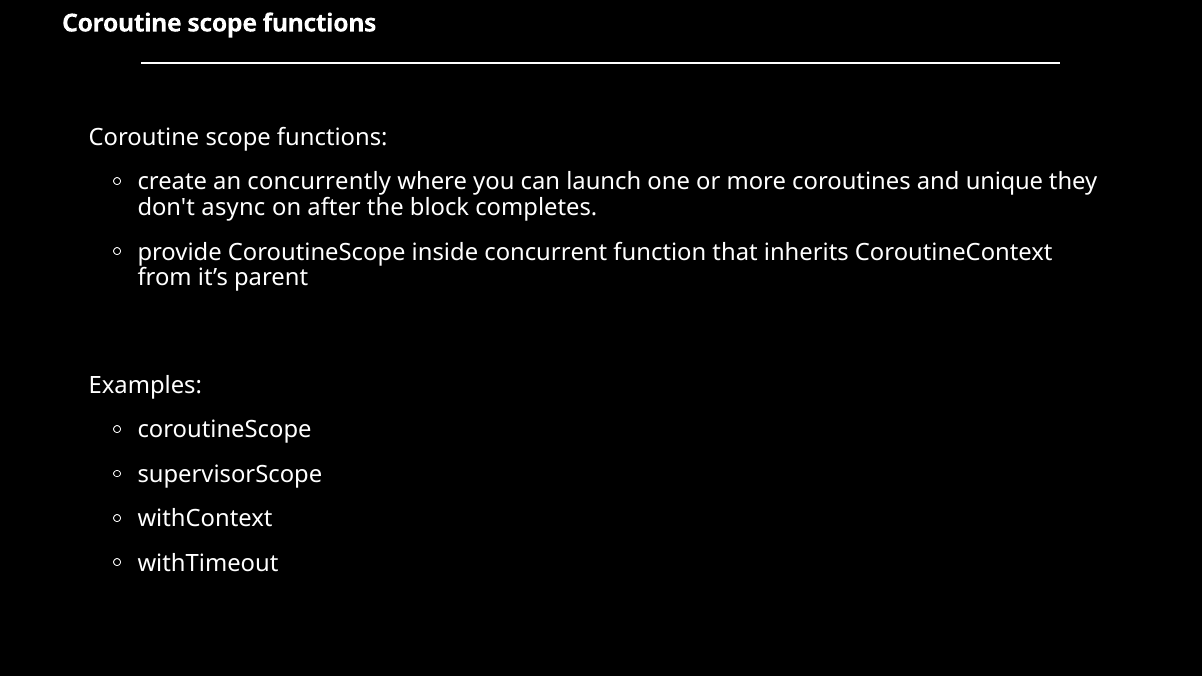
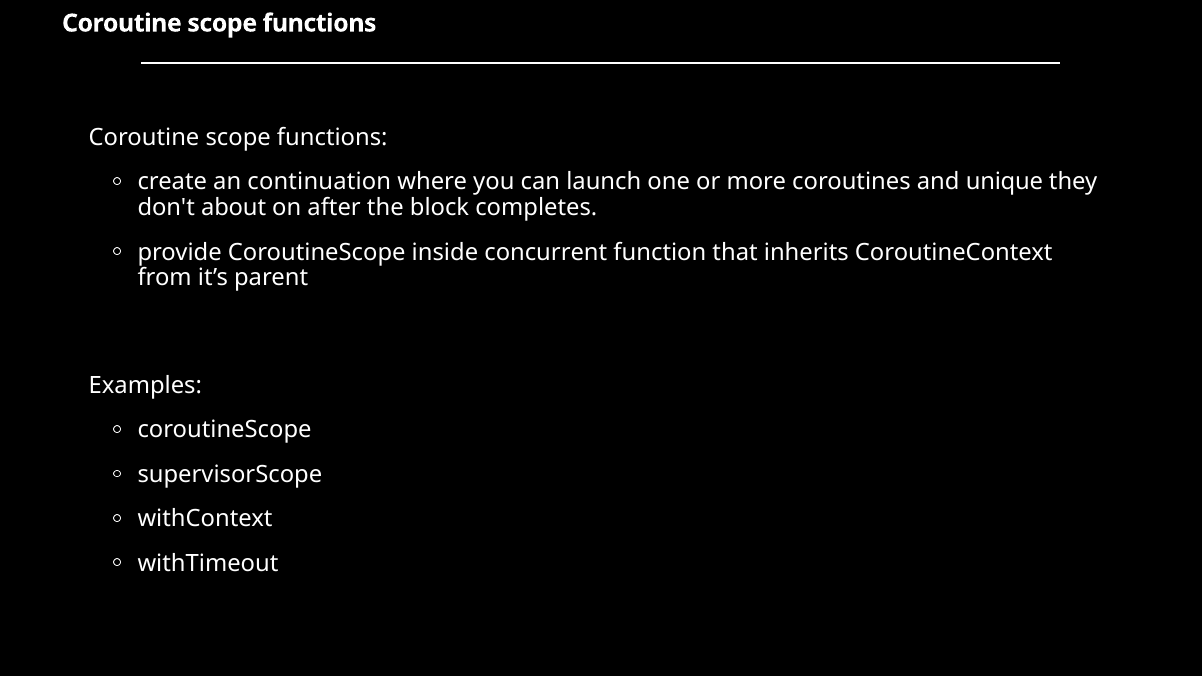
concurrently: concurrently -> continuation
async: async -> about
